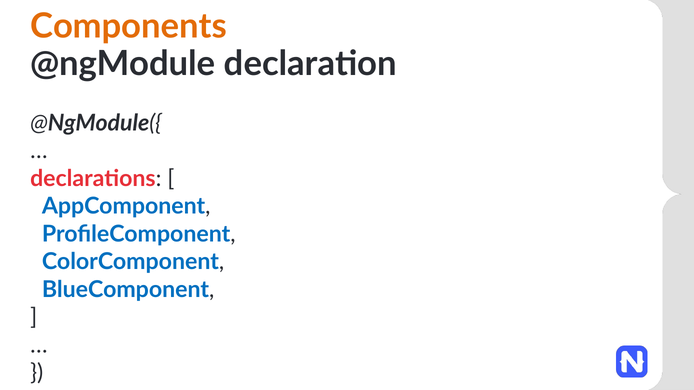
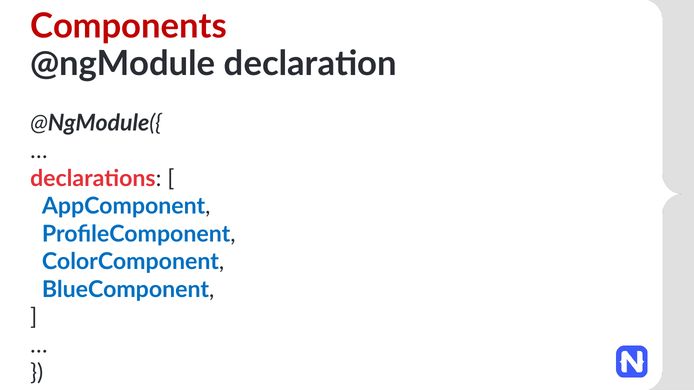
Components colour: orange -> red
